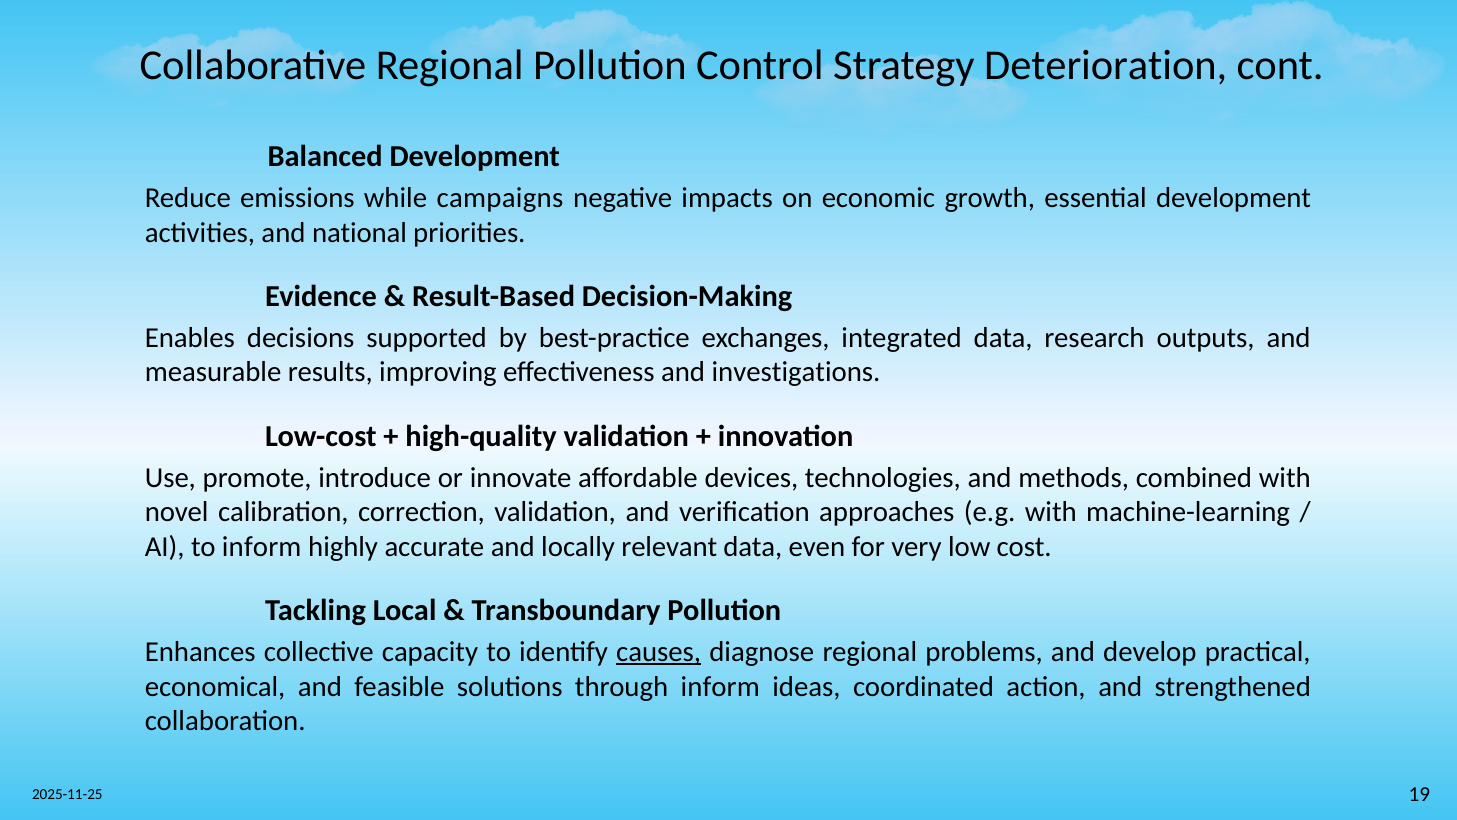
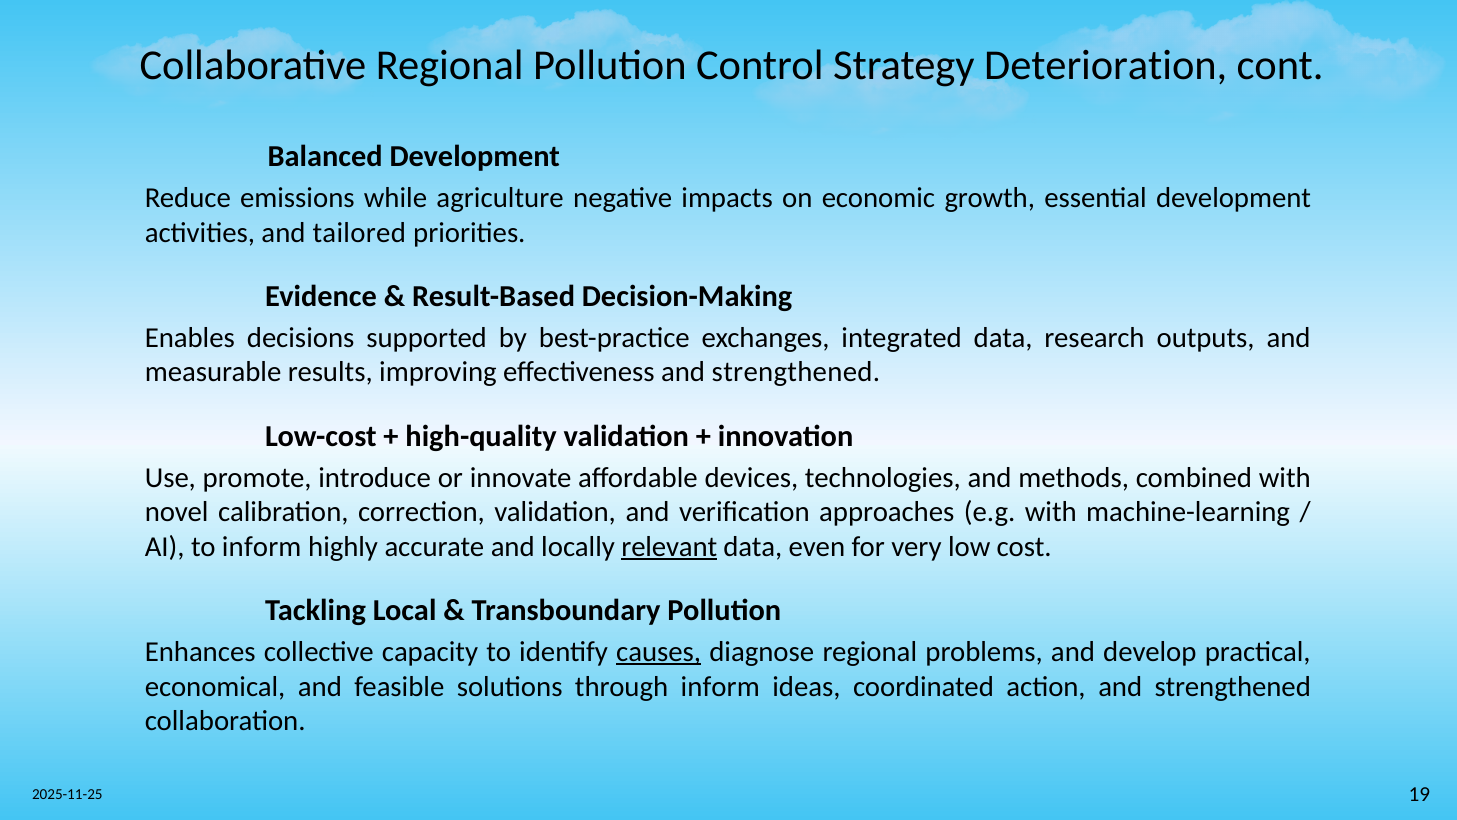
campaigns: campaigns -> agriculture
national: national -> tailored
effectiveness and investigations: investigations -> strengthened
relevant underline: none -> present
